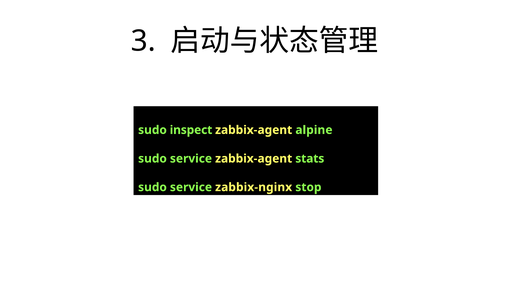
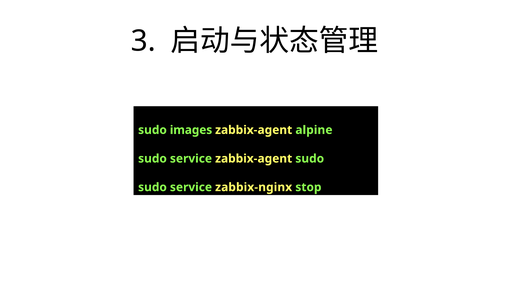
inspect: inspect -> images
zabbix-agent stats: stats -> sudo
